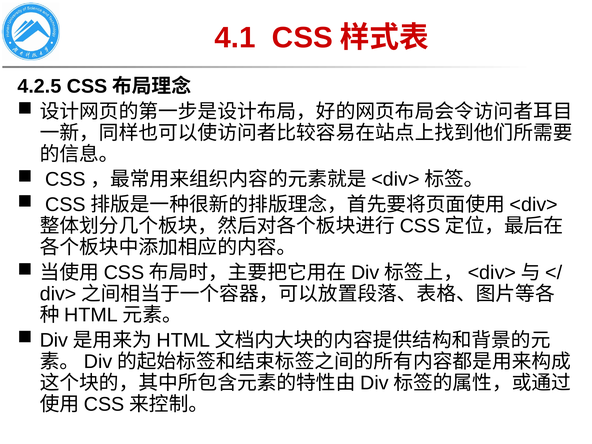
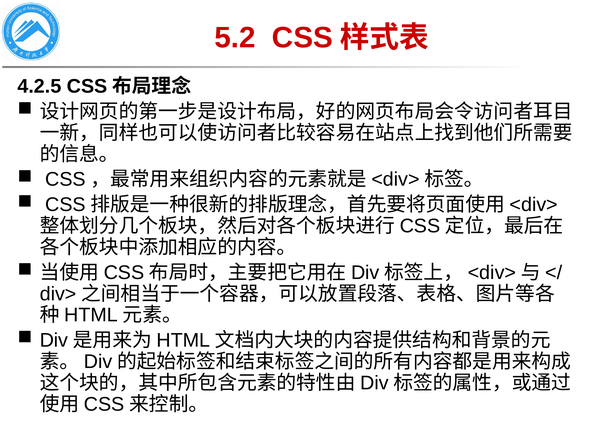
4.1: 4.1 -> 5.2
